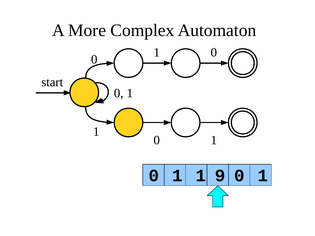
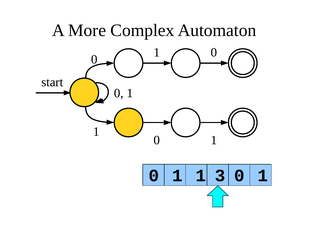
9: 9 -> 3
